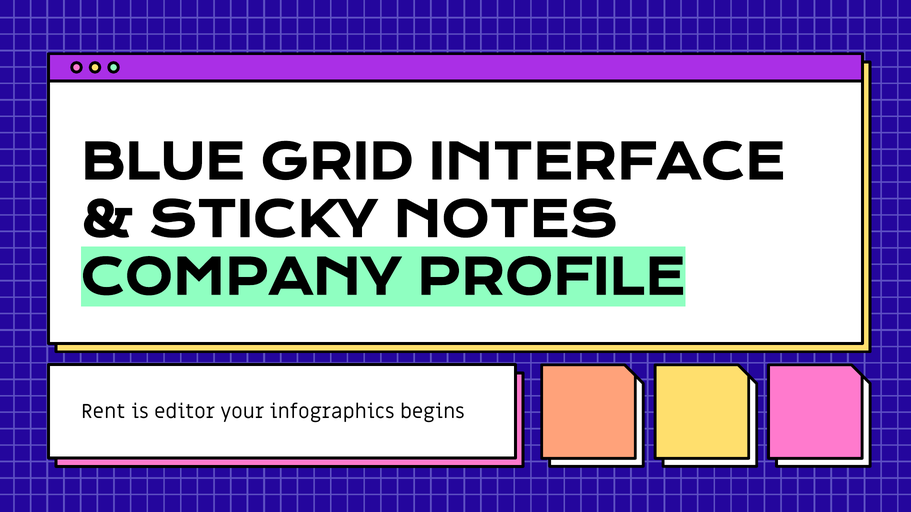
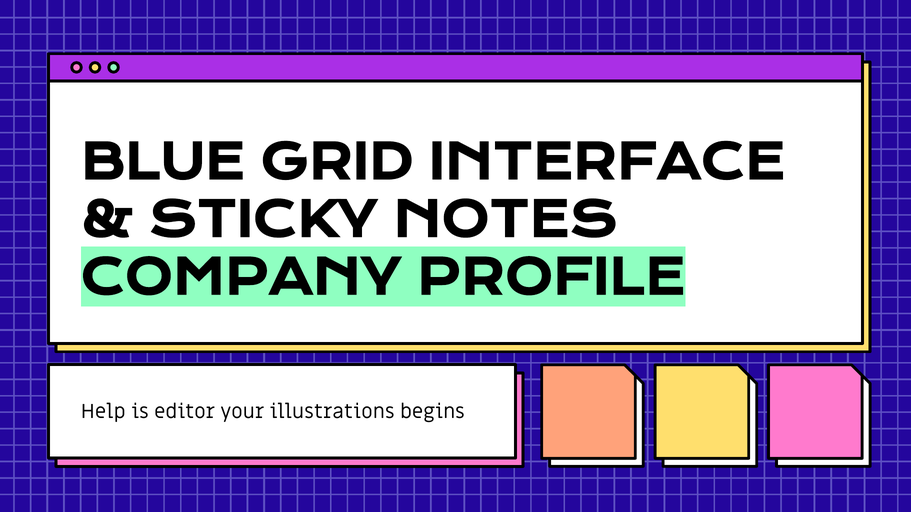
Rent: Rent -> Help
infographics: infographics -> illustrations
